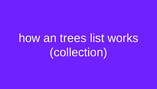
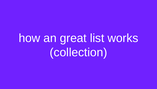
trees: trees -> great
